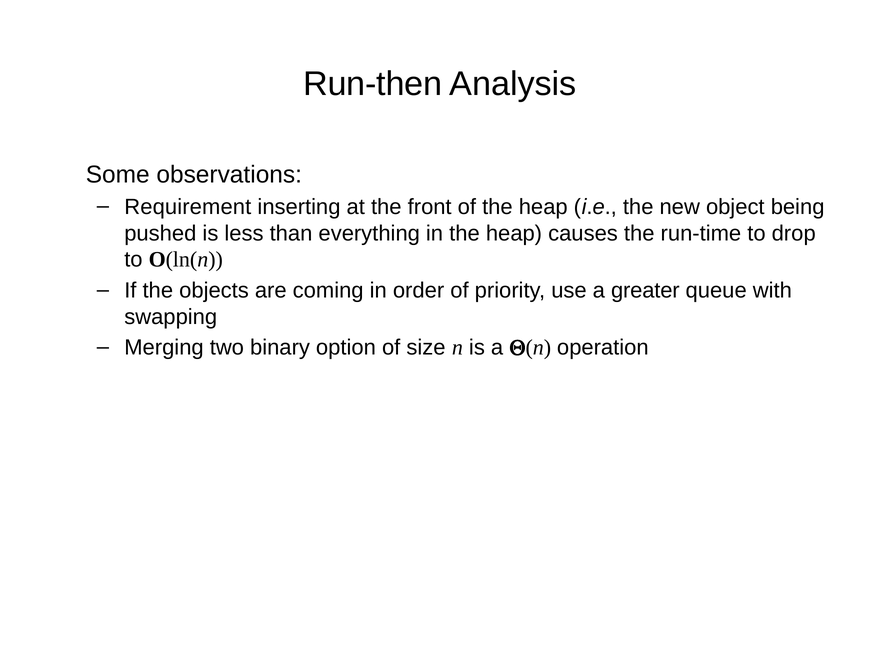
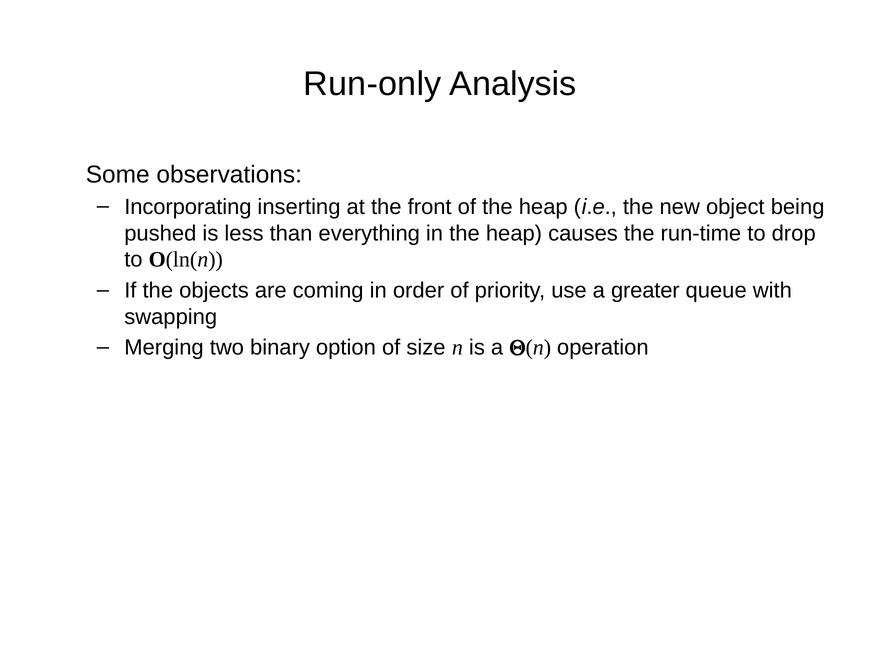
Run-then: Run-then -> Run-only
Requirement: Requirement -> Incorporating
